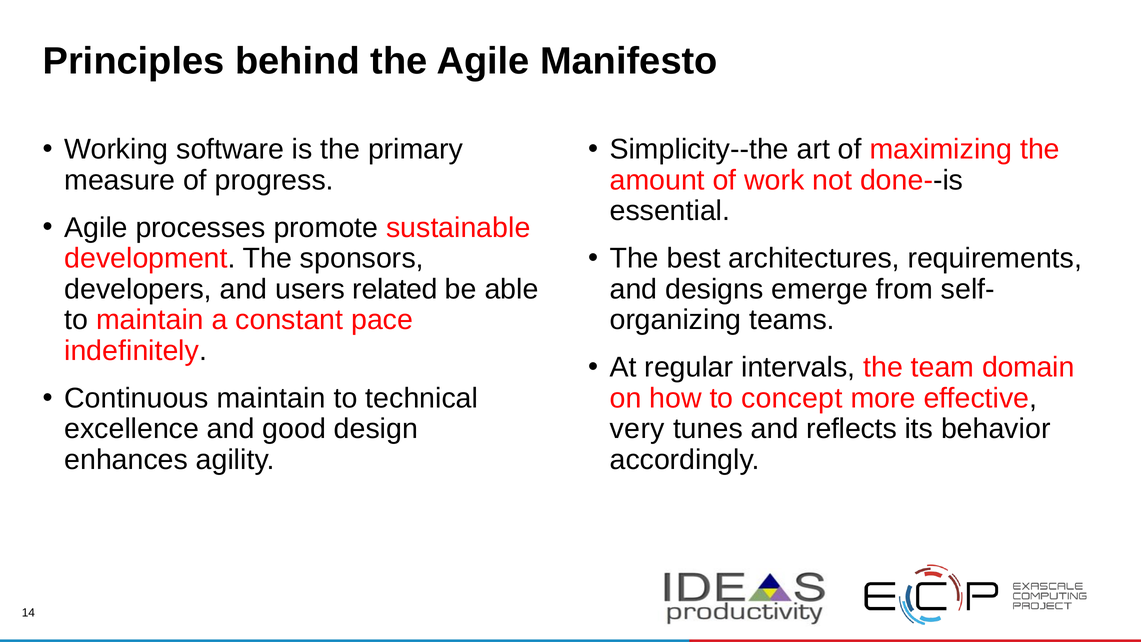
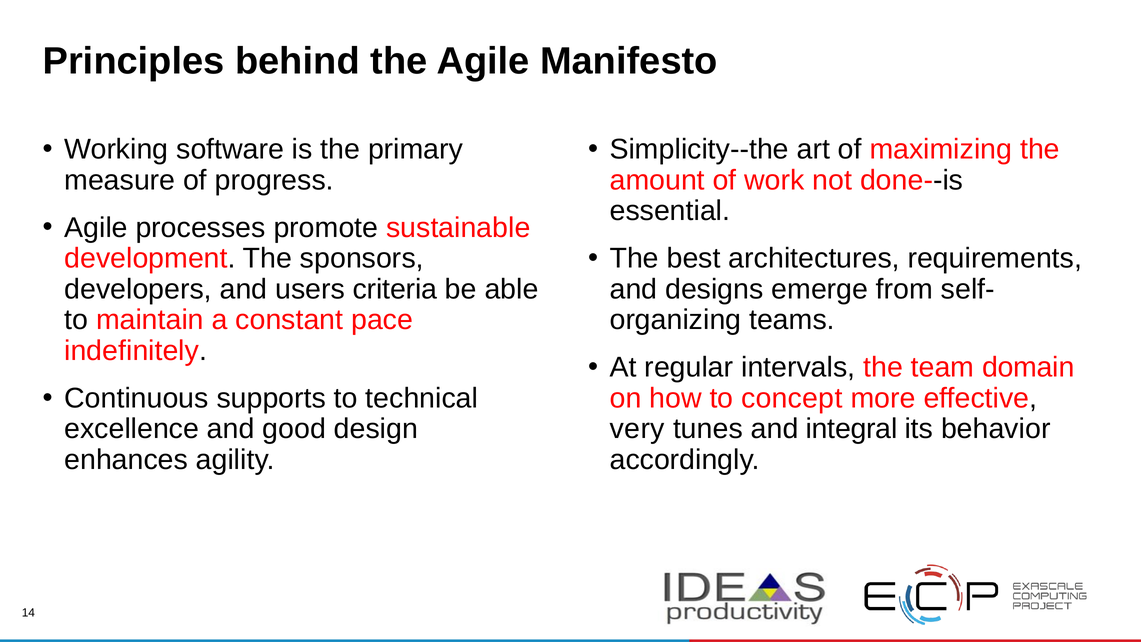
related: related -> criteria
Continuous maintain: maintain -> supports
reflects: reflects -> integral
